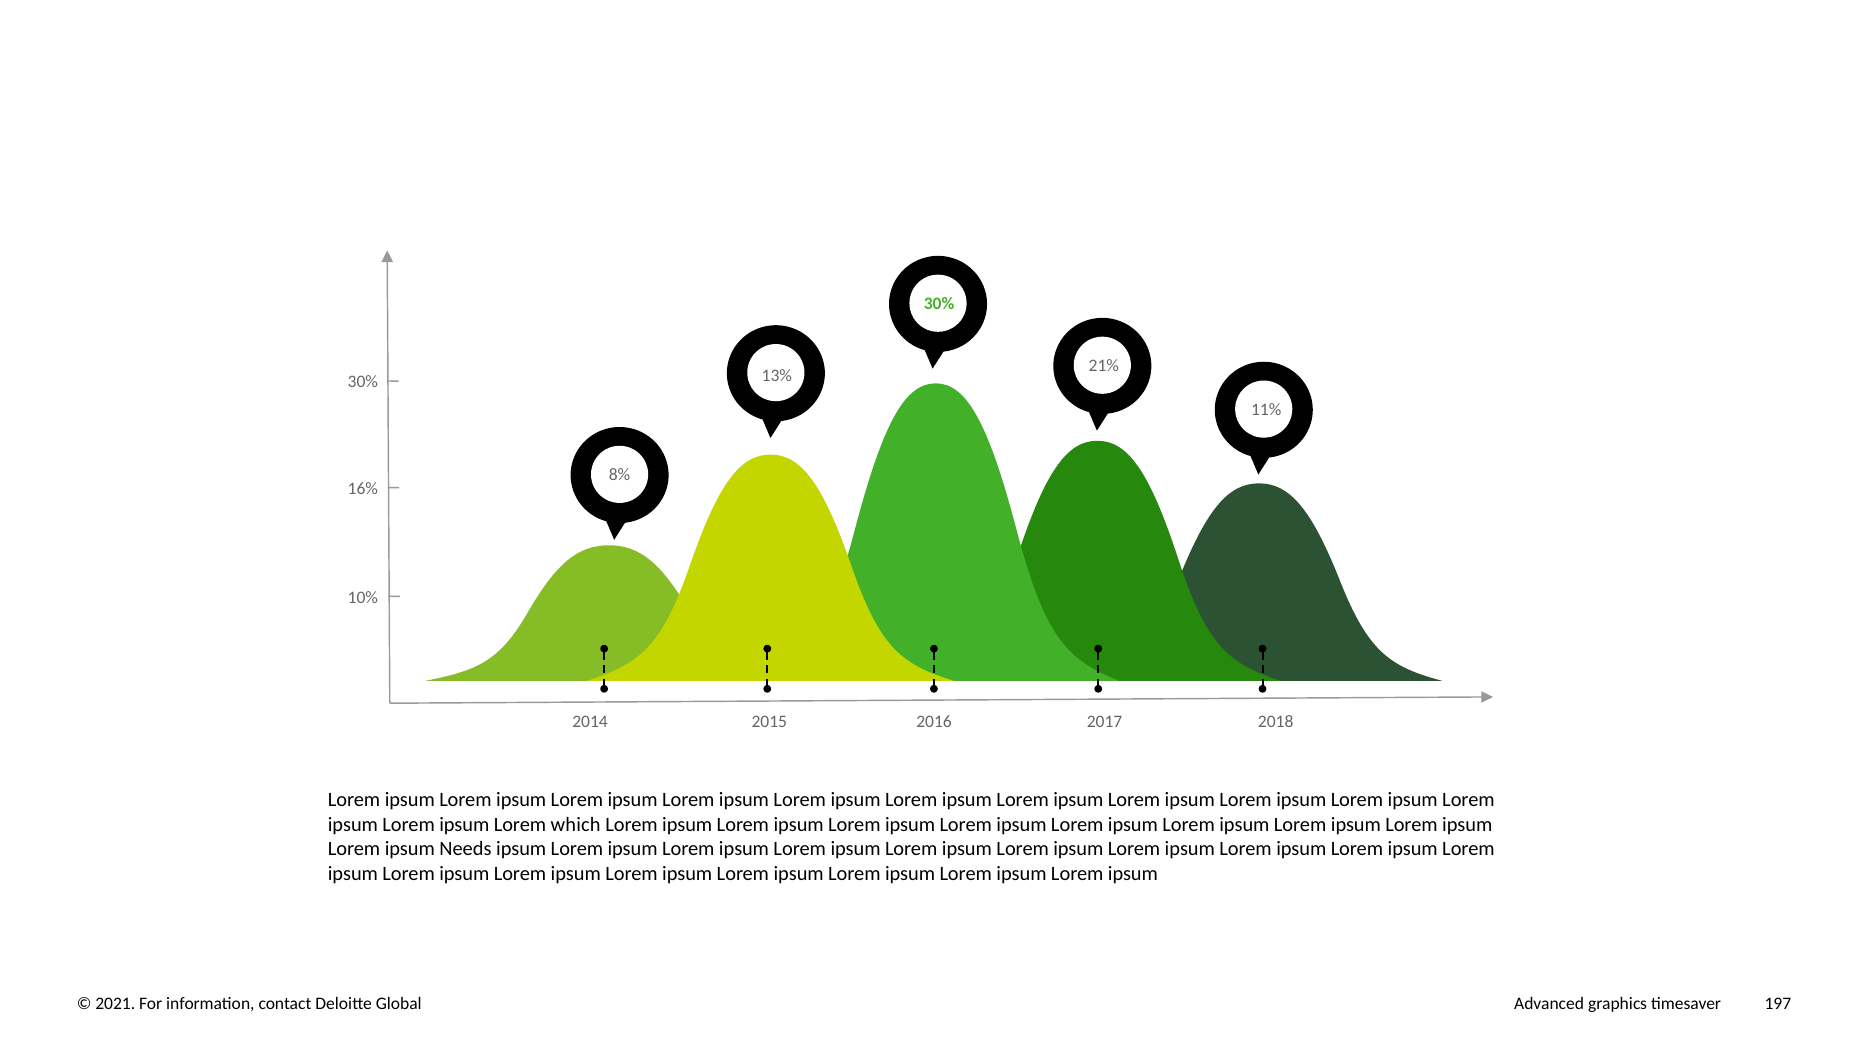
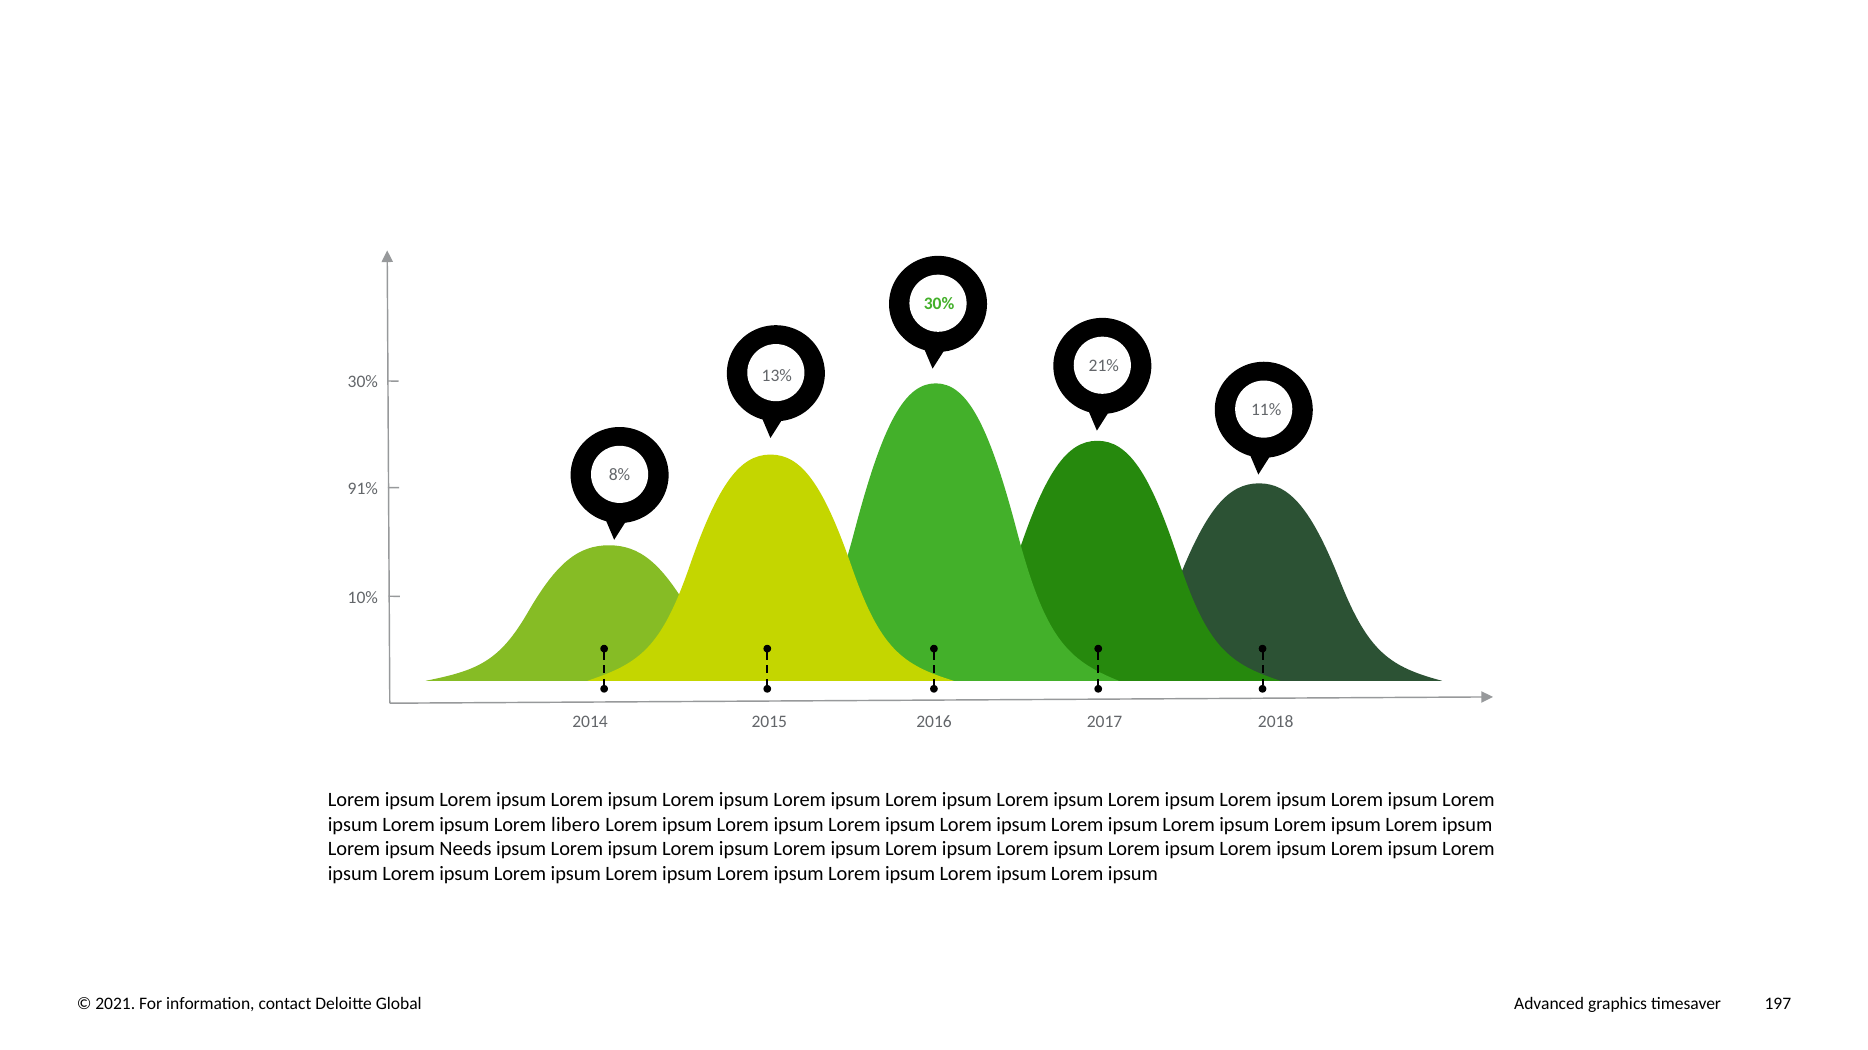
16%: 16% -> 91%
which: which -> libero
